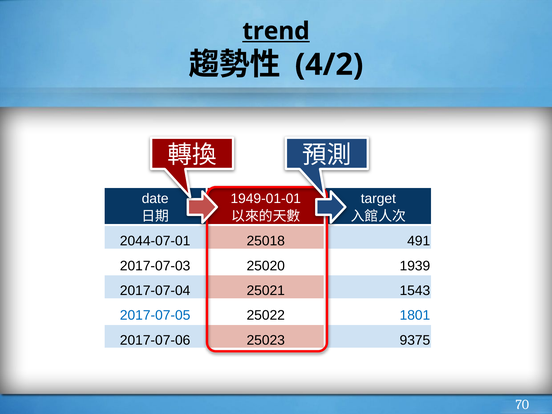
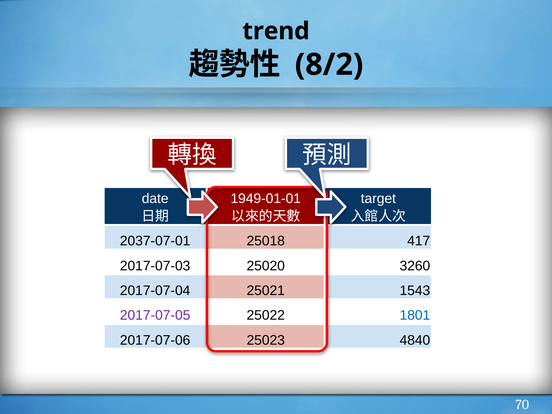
trend underline: present -> none
4/2: 4/2 -> 8/2
2044-07-01: 2044-07-01 -> 2037-07-01
491: 491 -> 417
1939: 1939 -> 3260
2017-07-05 colour: blue -> purple
9375: 9375 -> 4840
